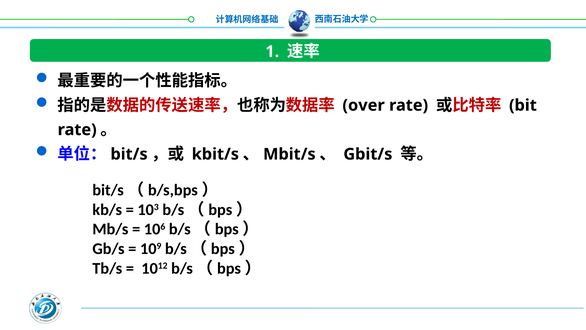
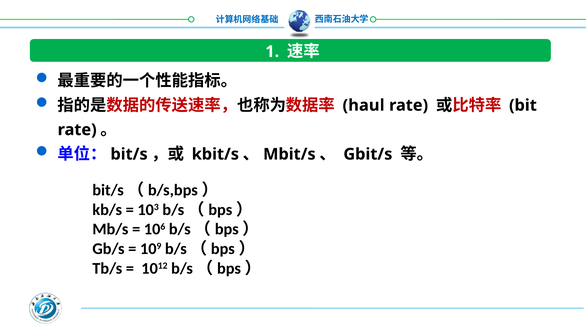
over: over -> haul
